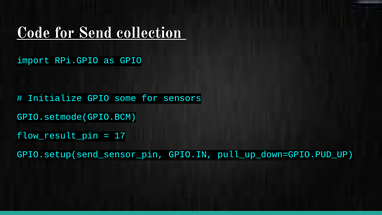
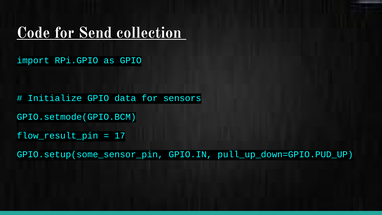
some: some -> data
GPIO.setup(send_sensor_pin: GPIO.setup(send_sensor_pin -> GPIO.setup(some_sensor_pin
